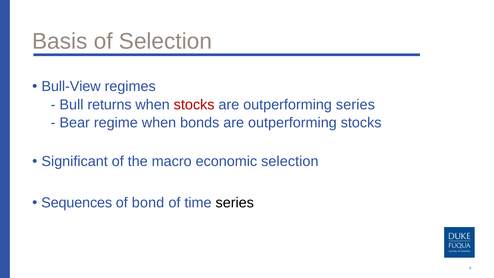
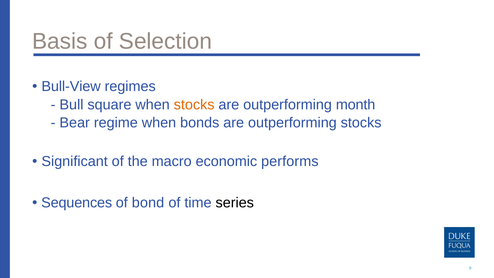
returns: returns -> square
stocks at (194, 105) colour: red -> orange
outperforming series: series -> month
economic selection: selection -> performs
